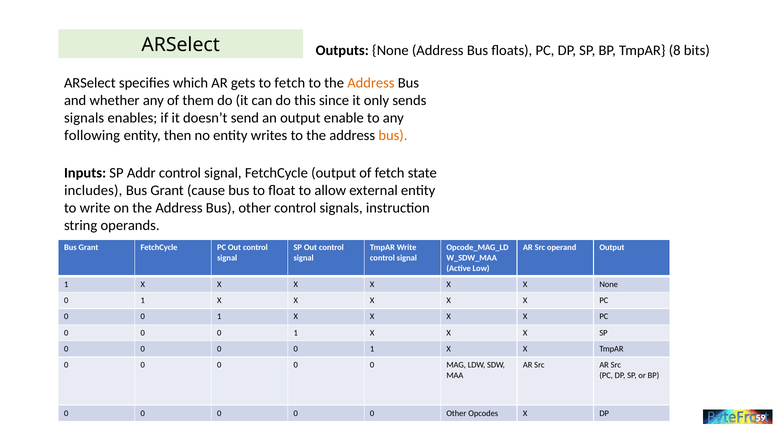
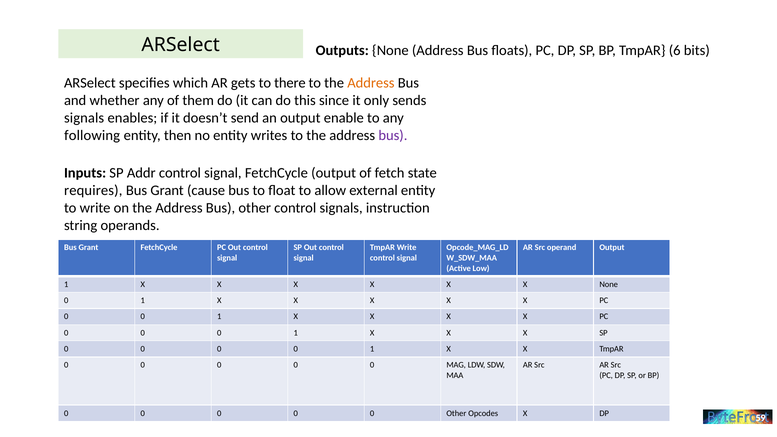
8: 8 -> 6
to fetch: fetch -> there
bus at (393, 135) colour: orange -> purple
includes: includes -> requires
